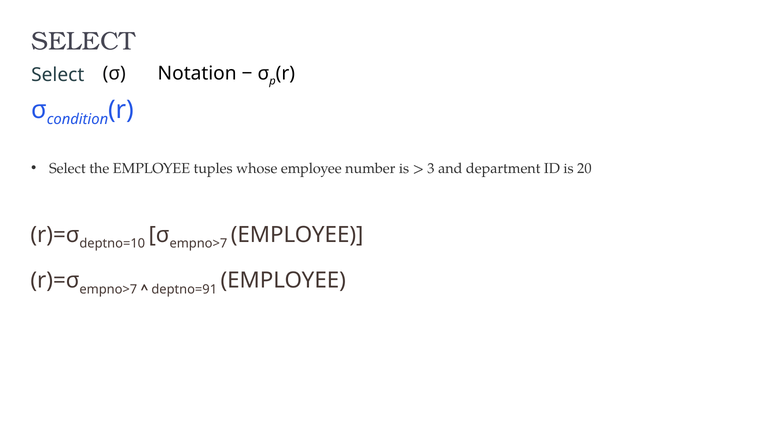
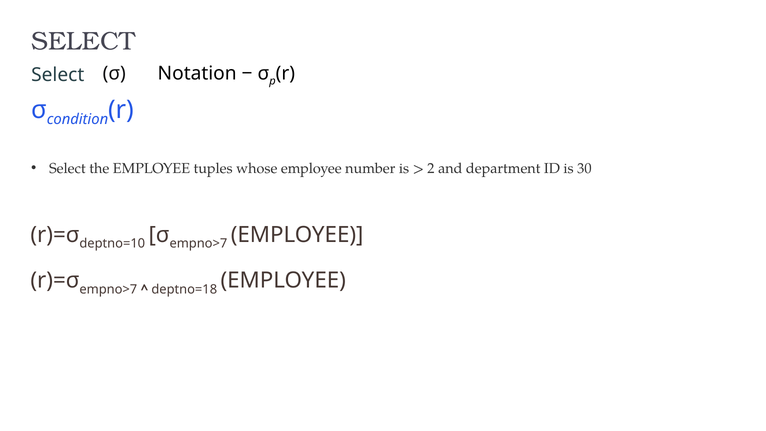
3: 3 -> 2
20: 20 -> 30
deptno=91: deptno=91 -> deptno=18
